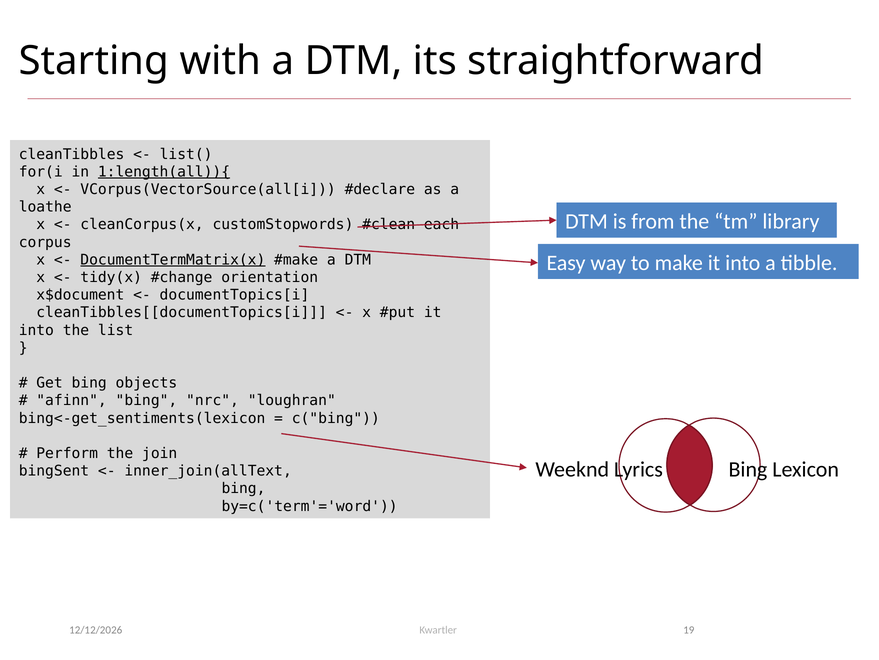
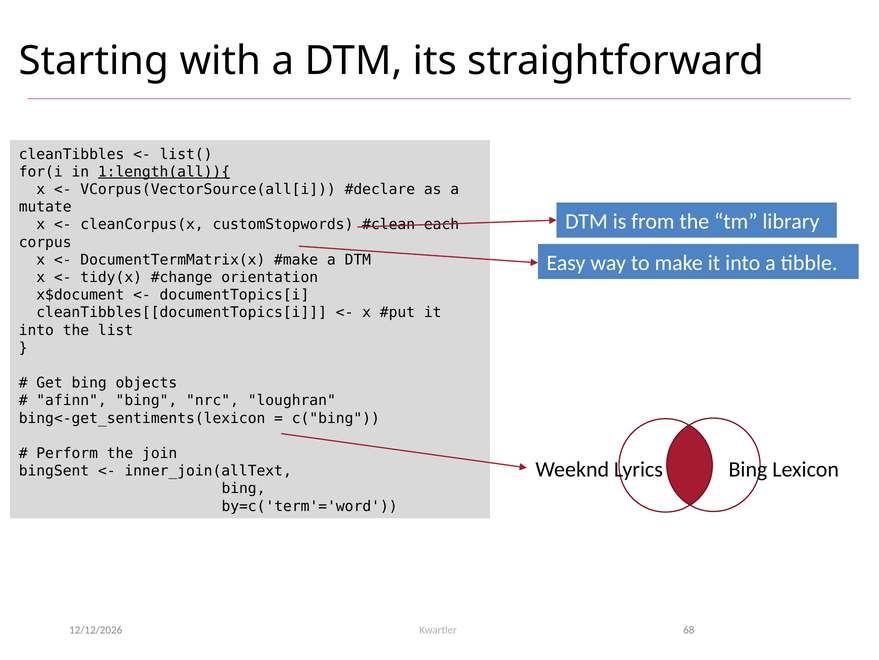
loathe: loathe -> mutate
DocumentTermMatrix(x underline: present -> none
19: 19 -> 68
